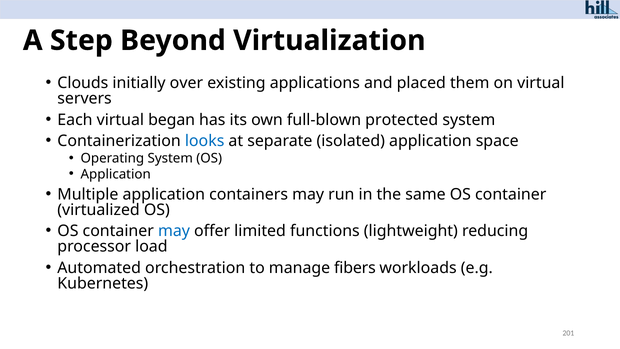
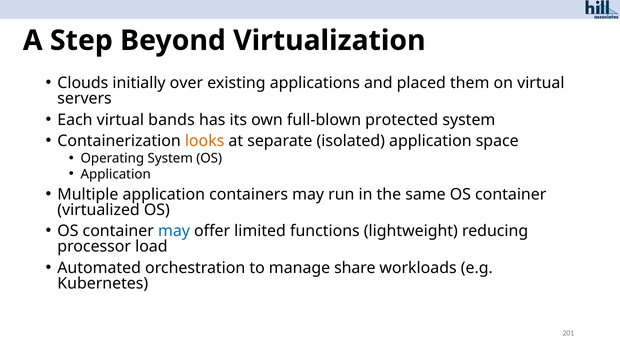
began: began -> bands
looks colour: blue -> orange
fibers: fibers -> share
